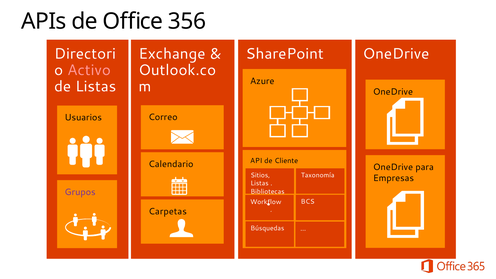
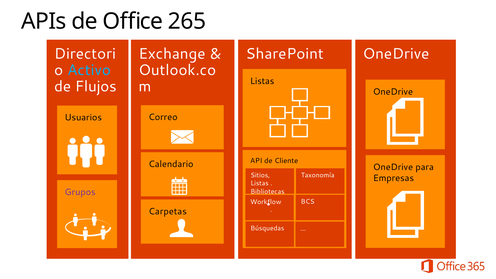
356: 356 -> 265
Activo colour: pink -> light blue
Azure at (262, 81): Azure -> Listas
de Listas: Listas -> Flujos
